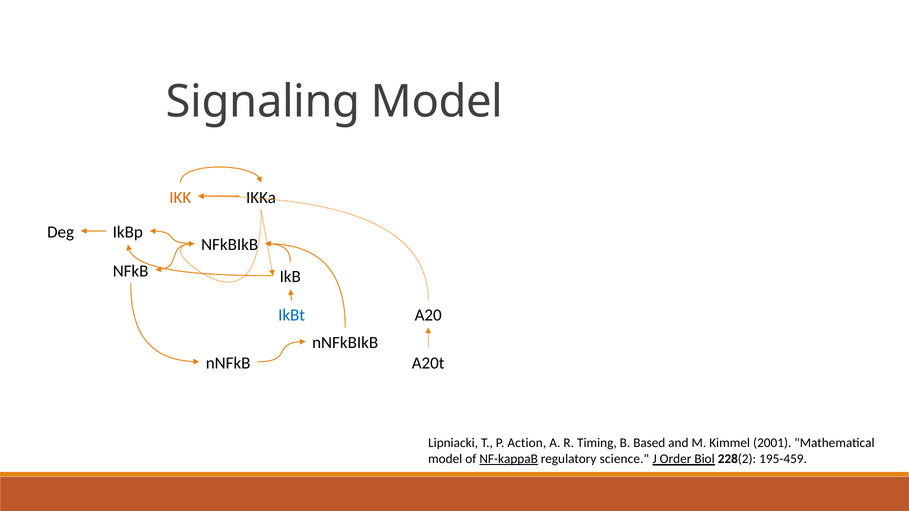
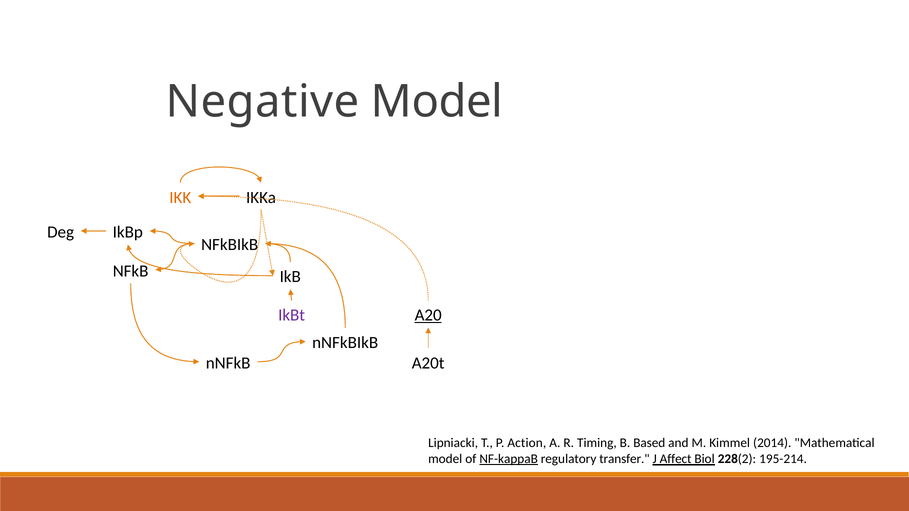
Signaling: Signaling -> Negative
IkBt colour: blue -> purple
A20 underline: none -> present
2001: 2001 -> 2014
science: science -> transfer
Order: Order -> Affect
195-459: 195-459 -> 195-214
